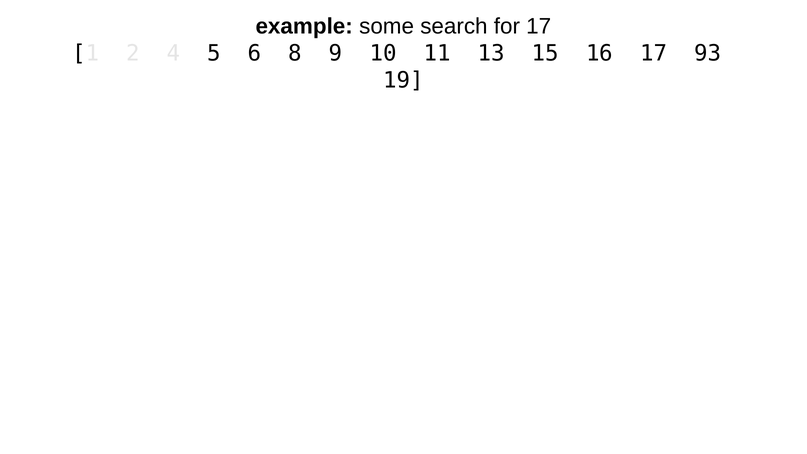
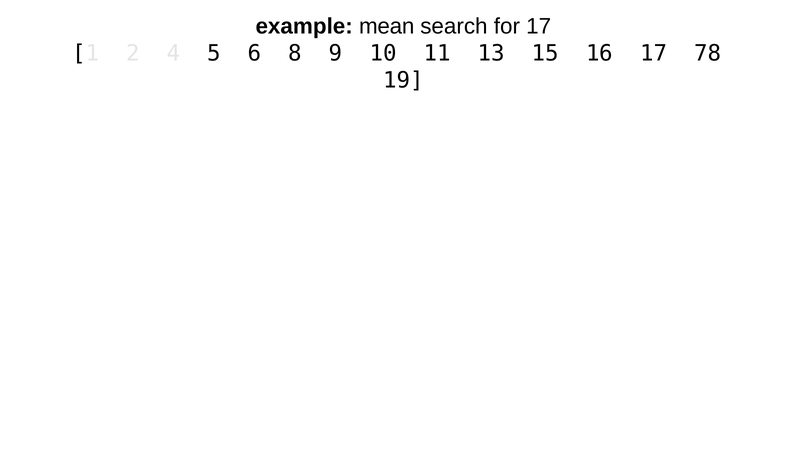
some: some -> mean
93: 93 -> 78
